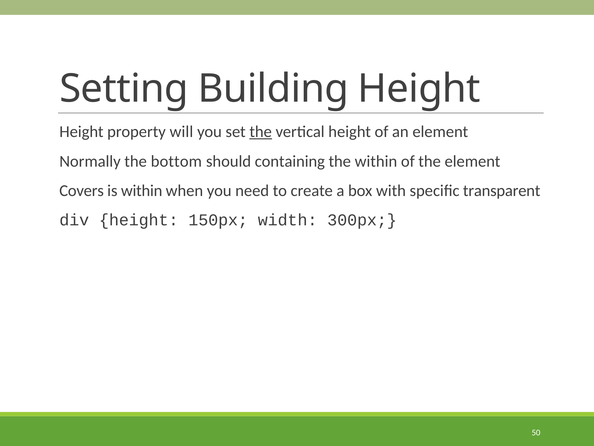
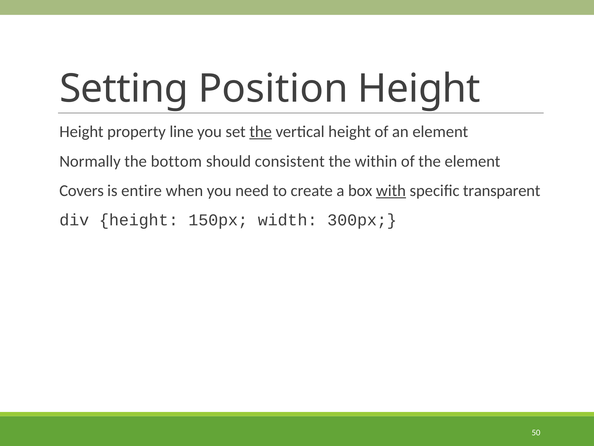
Building: Building -> Position
will: will -> line
containing: containing -> consistent
is within: within -> entire
with underline: none -> present
